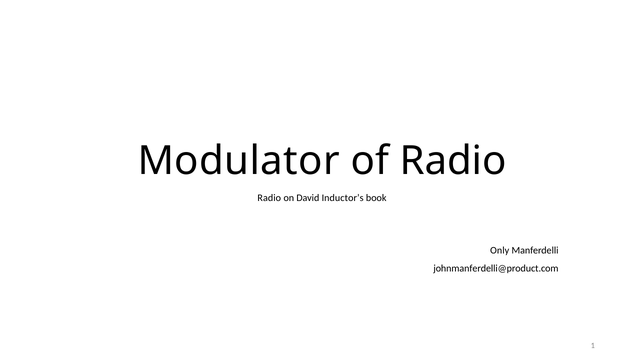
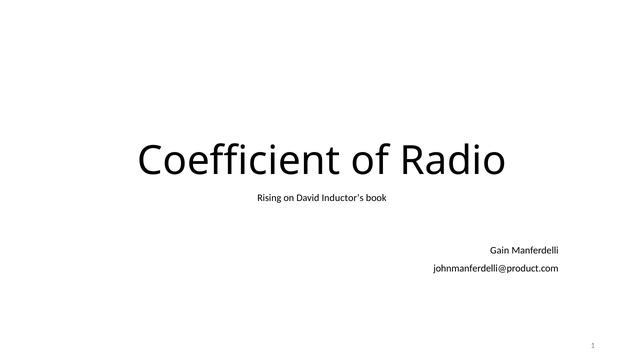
Modulator: Modulator -> Coefficient
Radio at (269, 198): Radio -> Rising
Only: Only -> Gain
